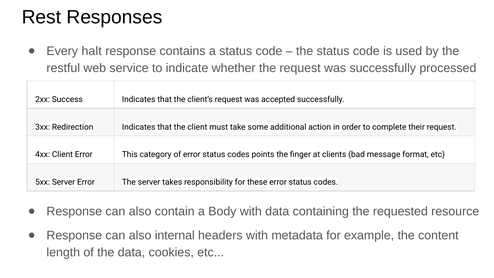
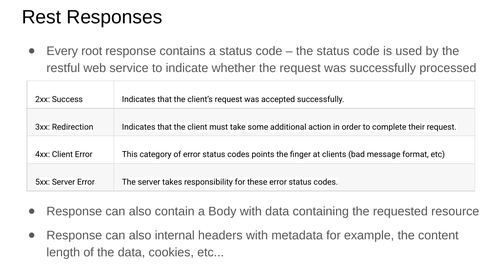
halt: halt -> root
